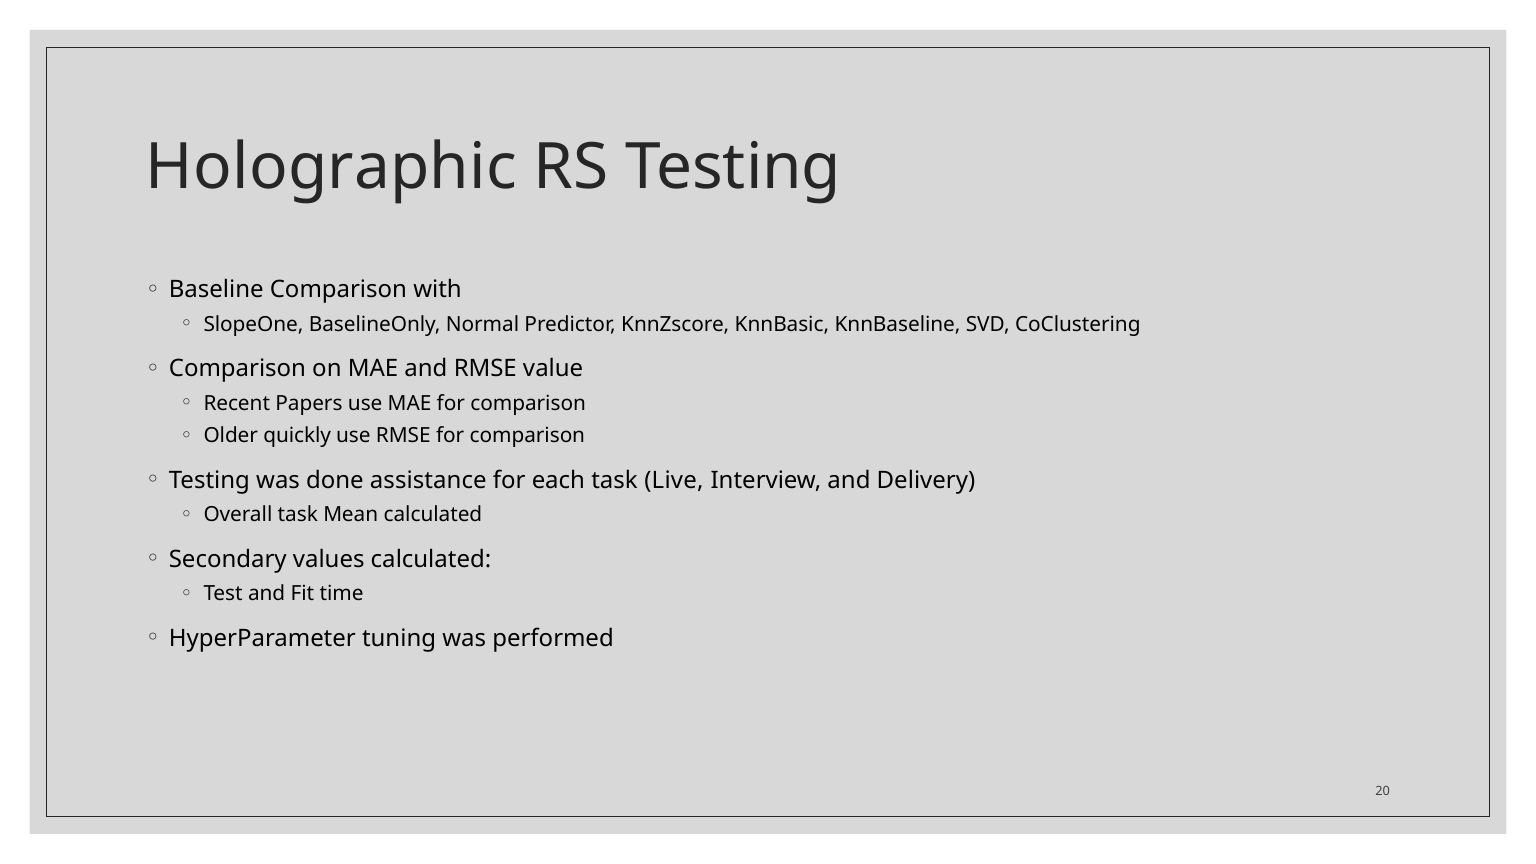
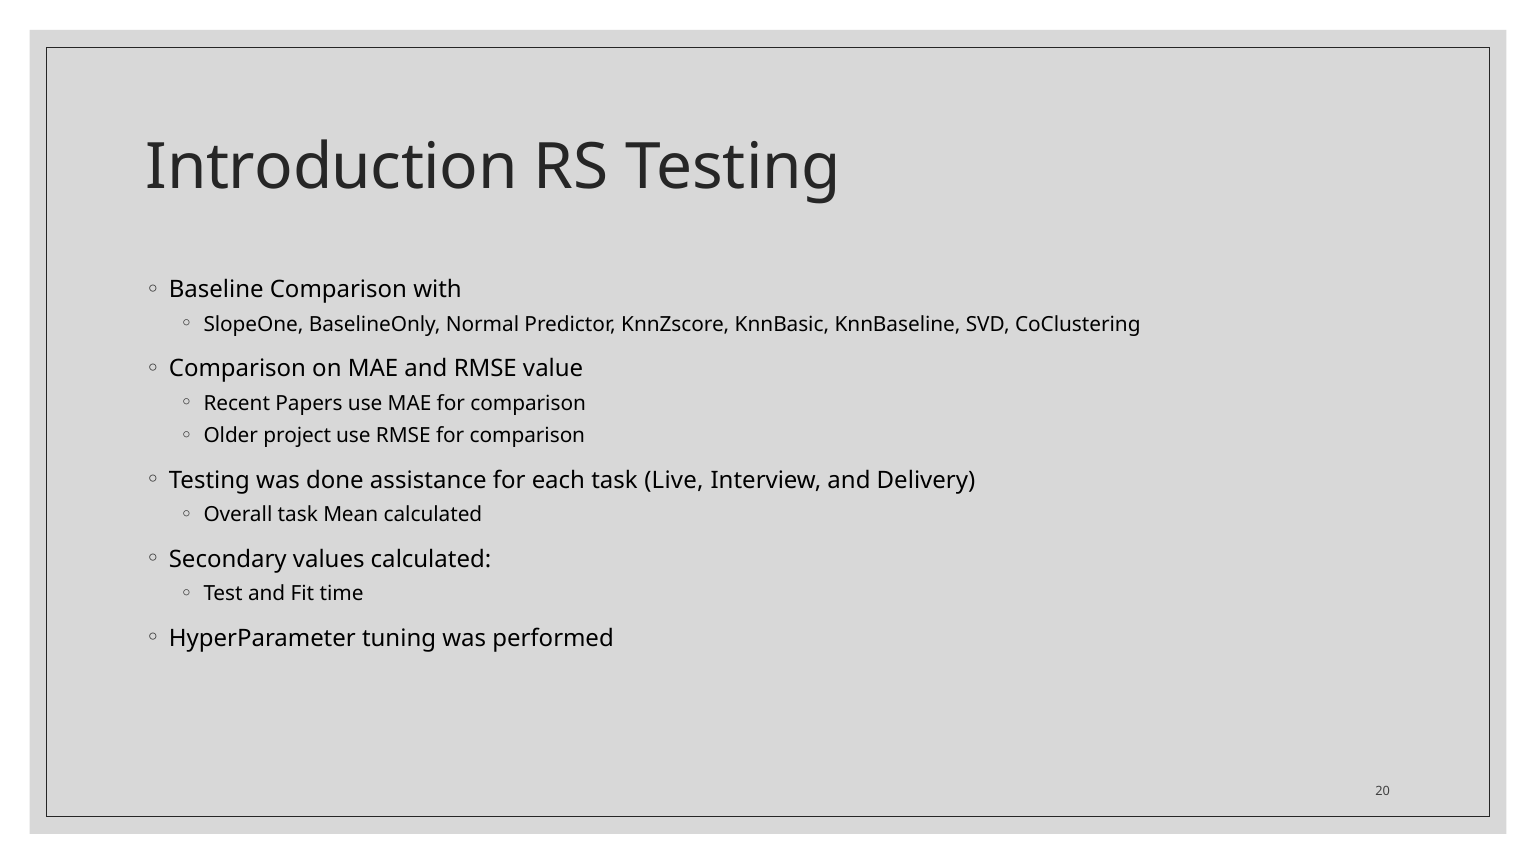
Holographic: Holographic -> Introduction
quickly: quickly -> project
